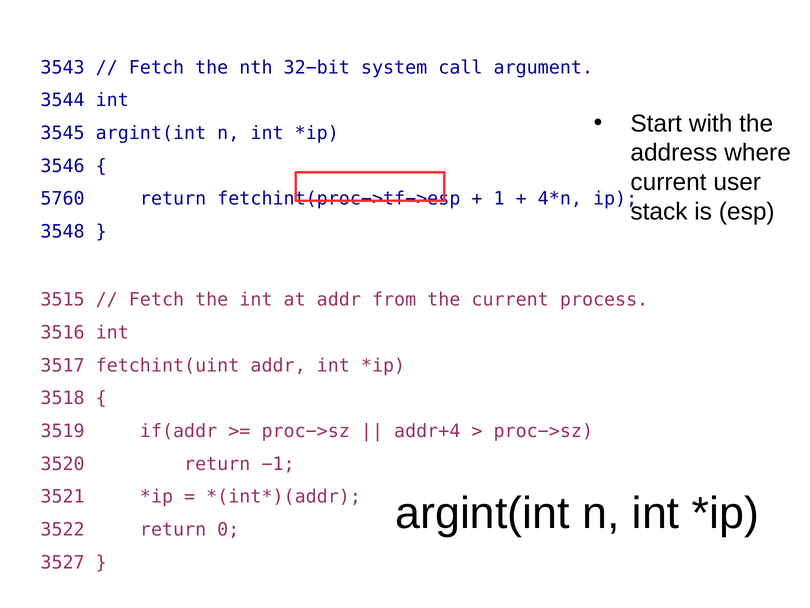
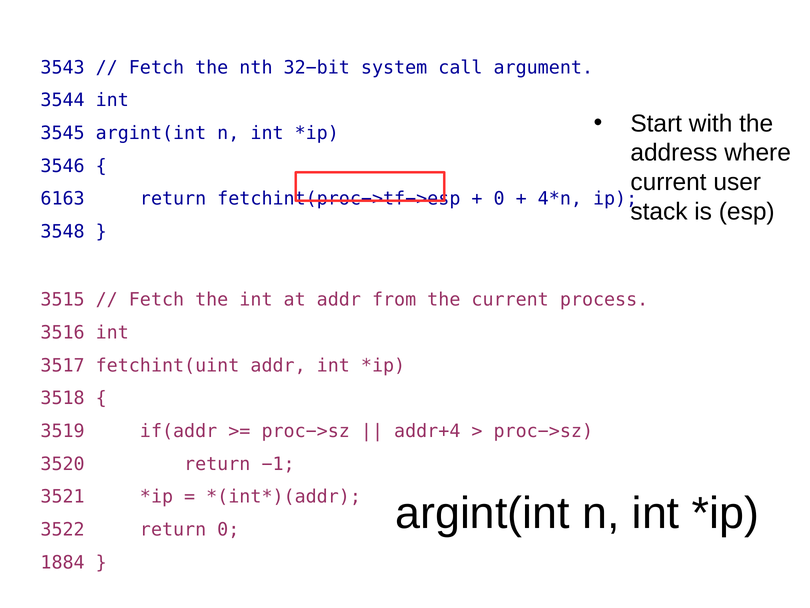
5760: 5760 -> 6163
1 at (499, 199): 1 -> 0
3527: 3527 -> 1884
